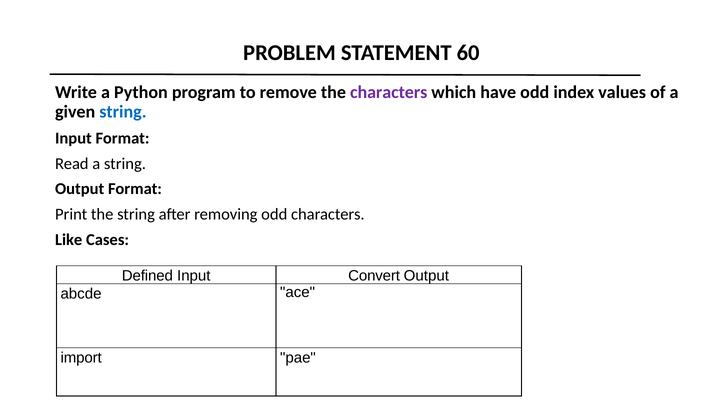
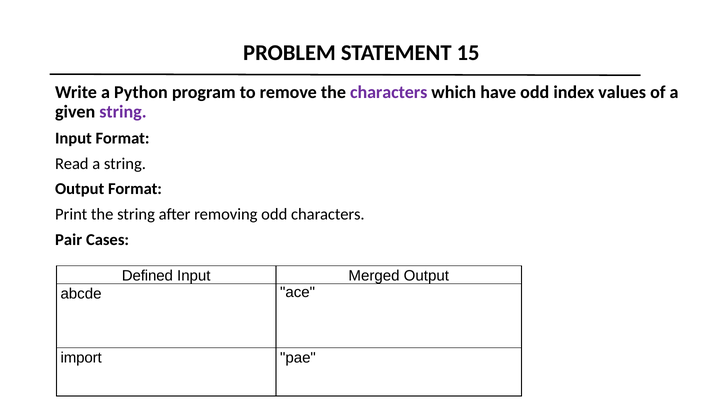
60: 60 -> 15
string at (123, 112) colour: blue -> purple
Like: Like -> Pair
Convert: Convert -> Merged
